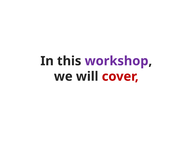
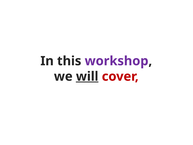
will underline: none -> present
